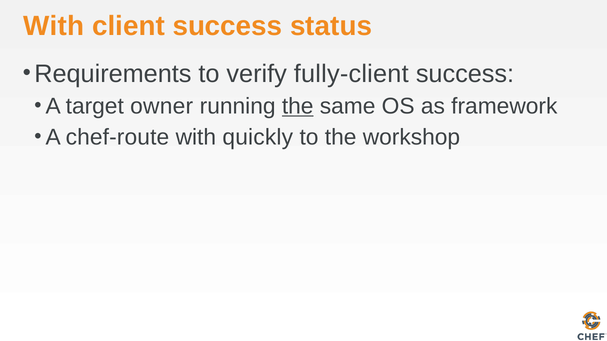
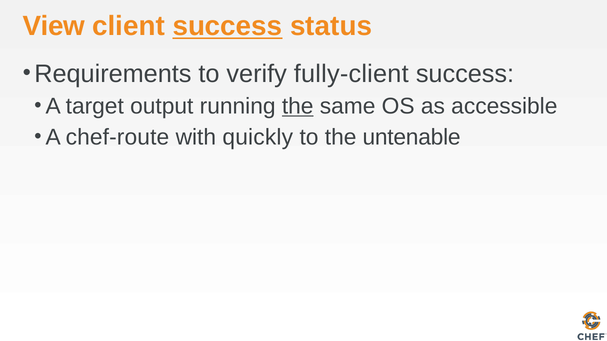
With at (54, 26): With -> View
success at (227, 26) underline: none -> present
owner: owner -> output
framework: framework -> accessible
workshop: workshop -> untenable
